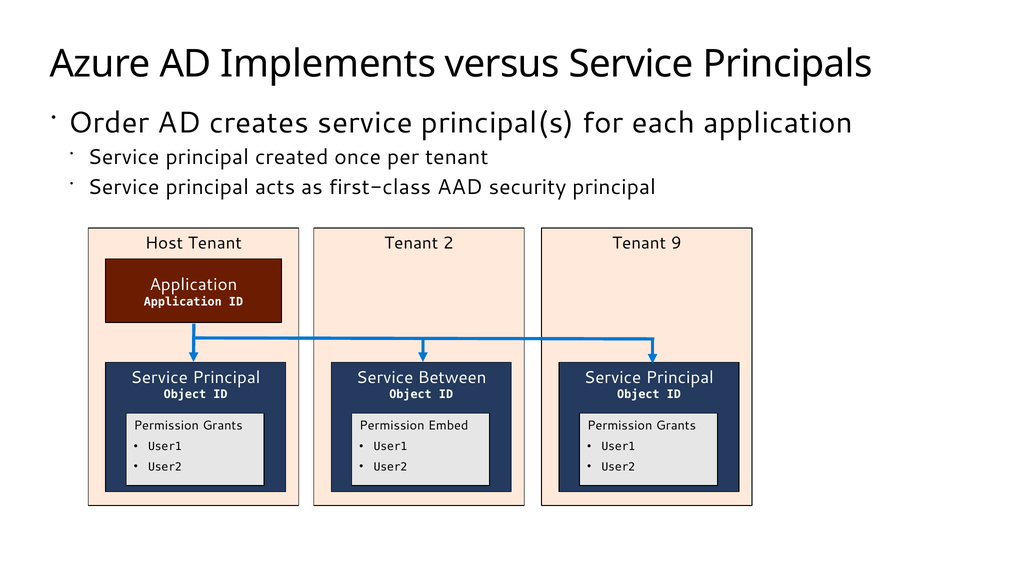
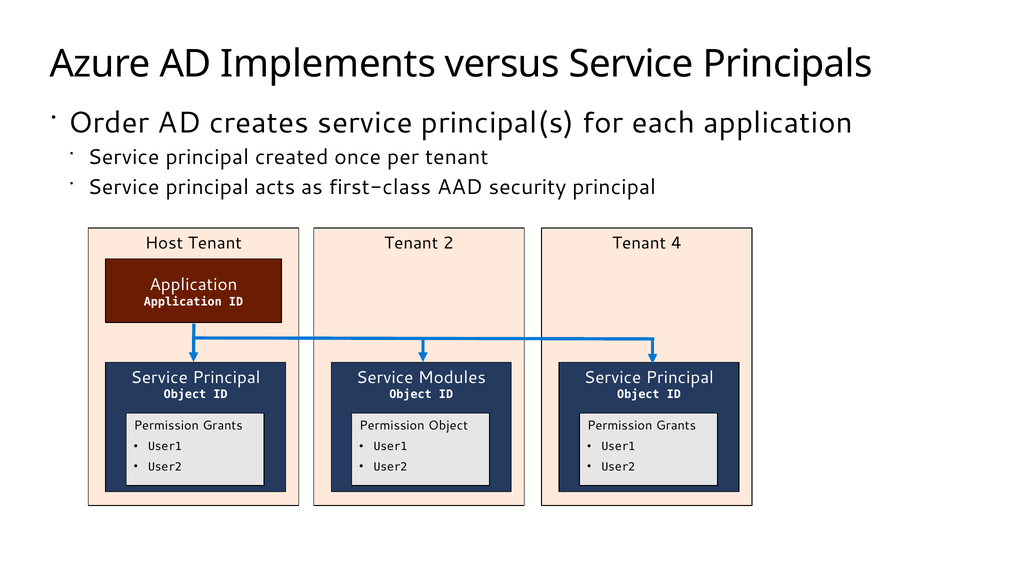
9: 9 -> 4
Between: Between -> Modules
Permission Embed: Embed -> Object
